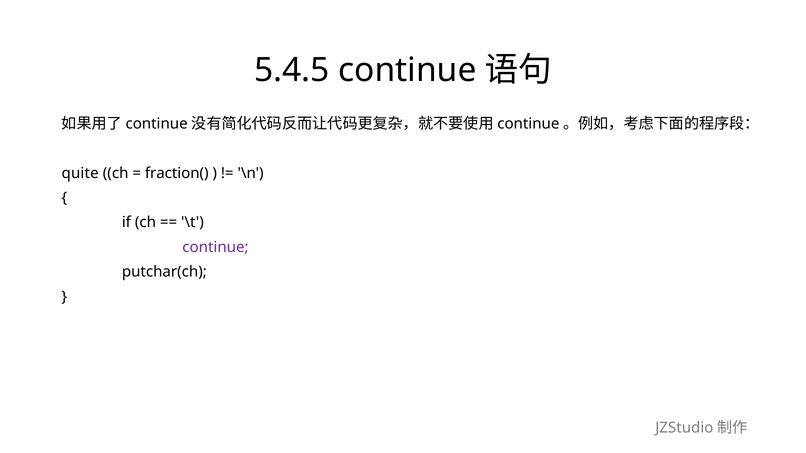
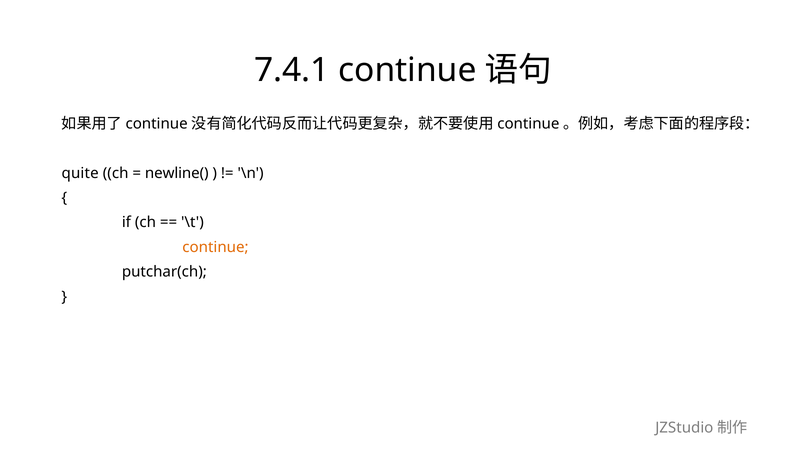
5.4.5: 5.4.5 -> 7.4.1
fraction(: fraction( -> newline(
continue at (215, 247) colour: purple -> orange
